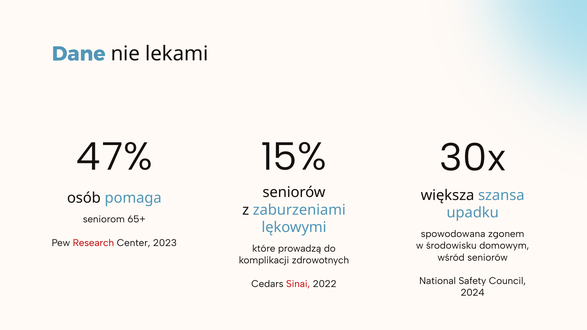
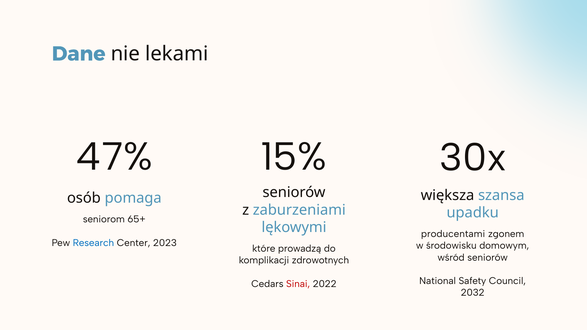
spowodowana: spowodowana -> producentami
Research colour: red -> blue
2024: 2024 -> 2032
